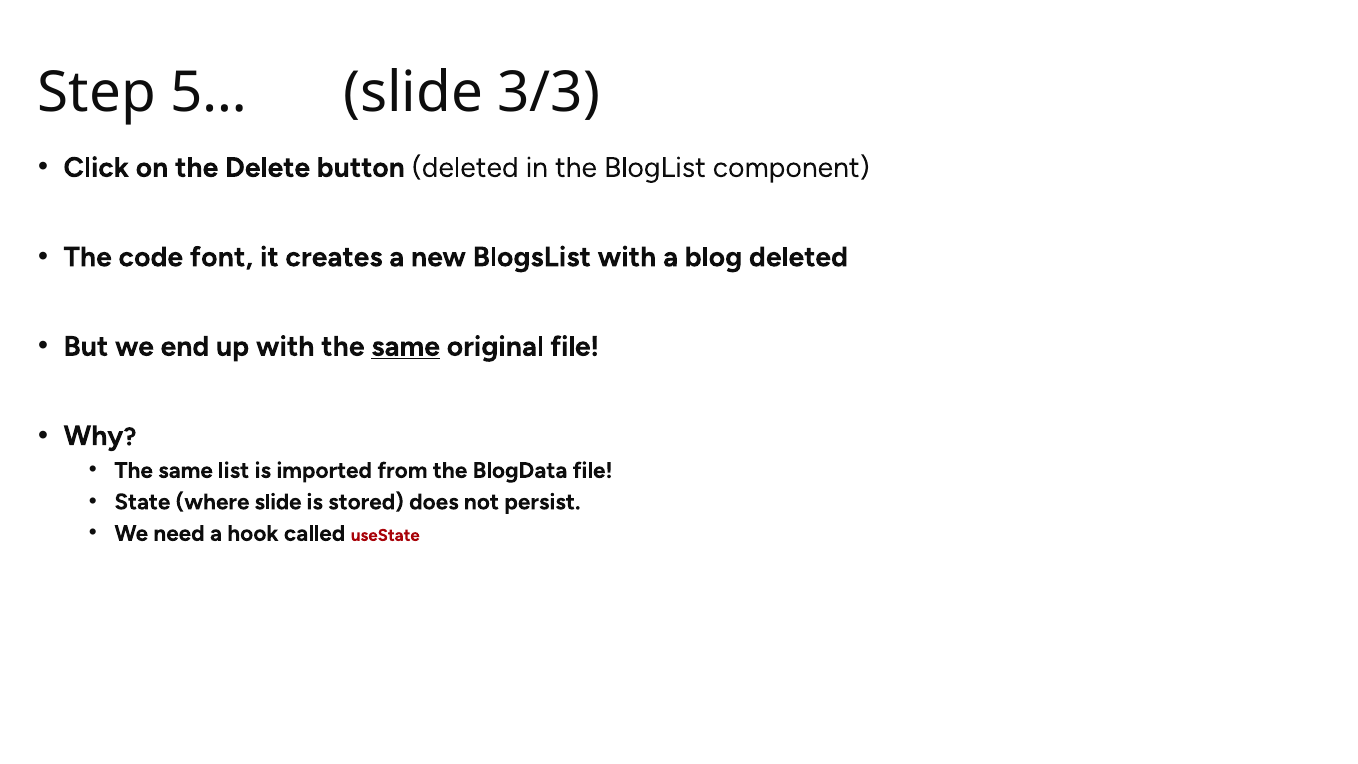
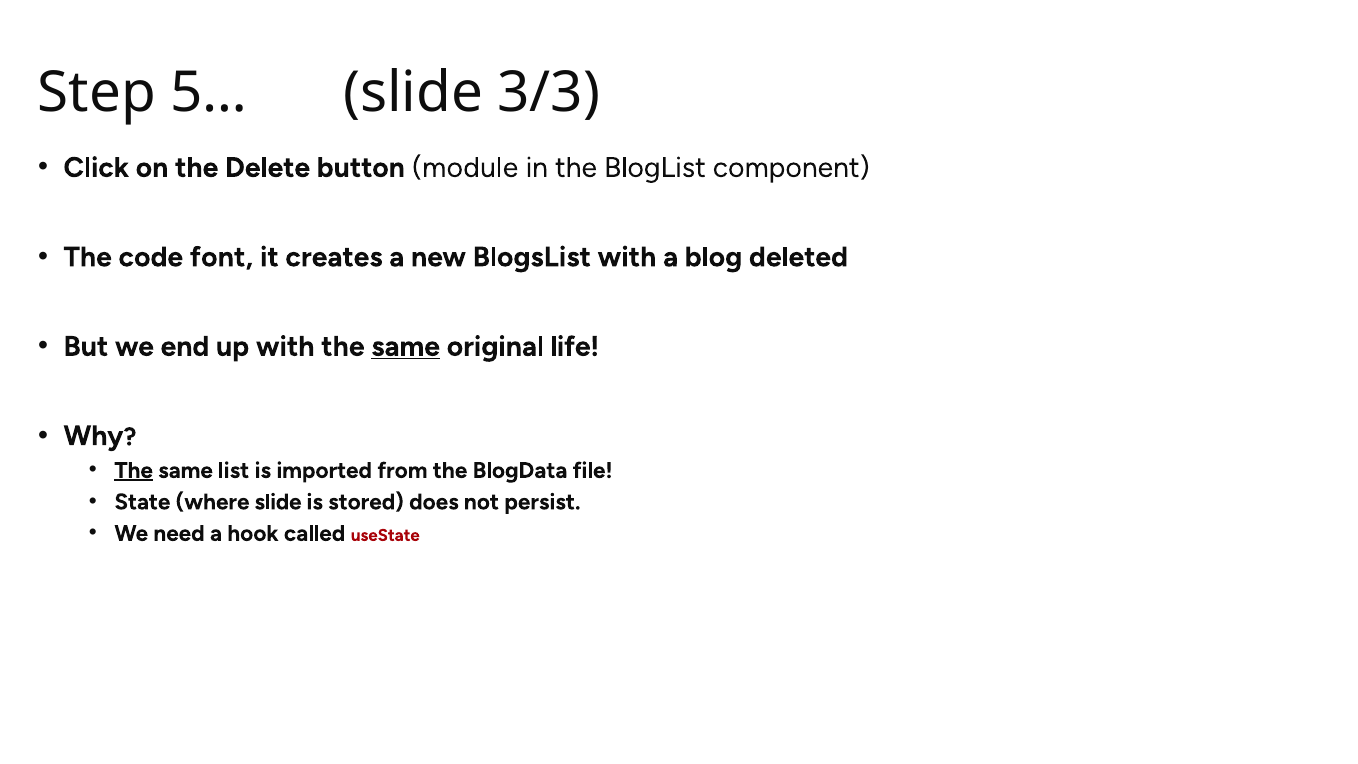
button deleted: deleted -> module
original file: file -> life
The at (134, 470) underline: none -> present
